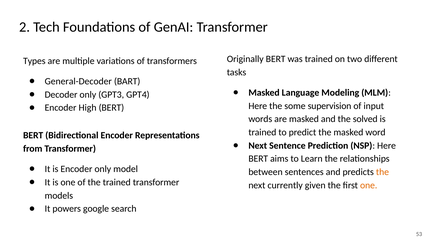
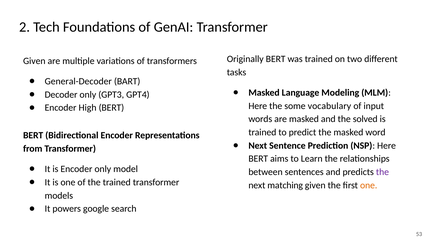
Types at (34, 61): Types -> Given
supervision: supervision -> vocabulary
the at (382, 172) colour: orange -> purple
currently: currently -> matching
